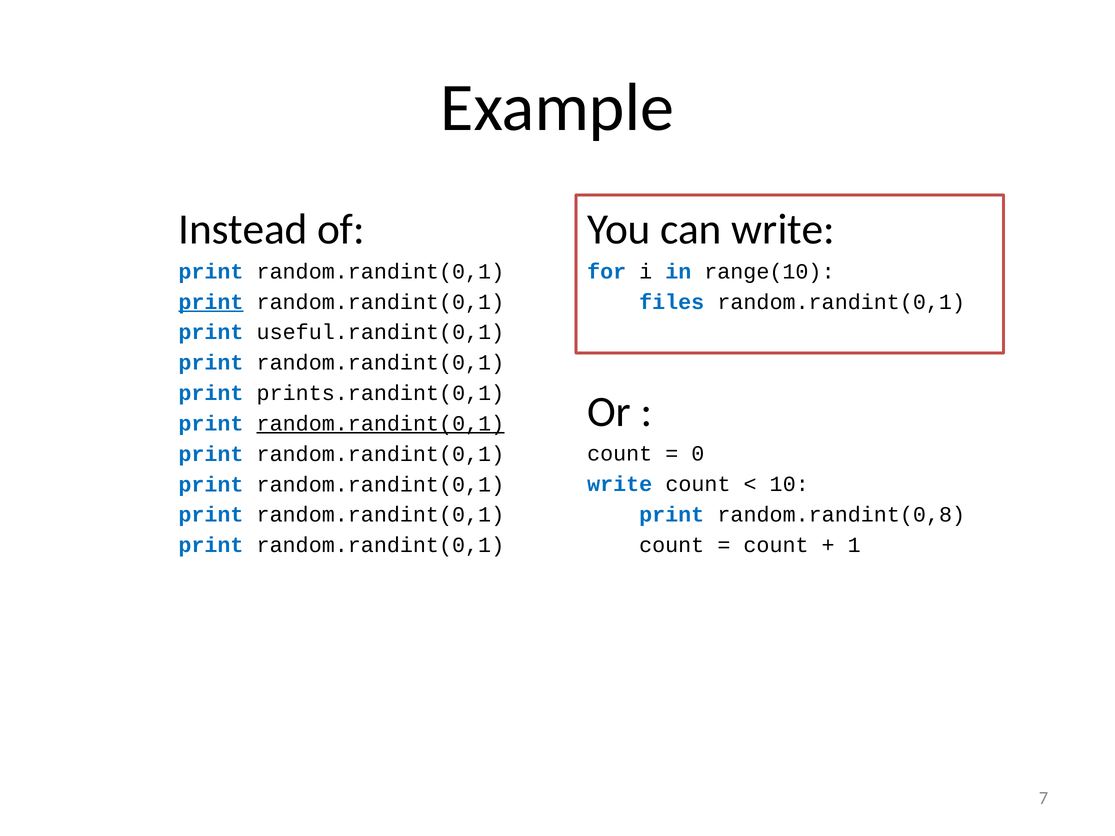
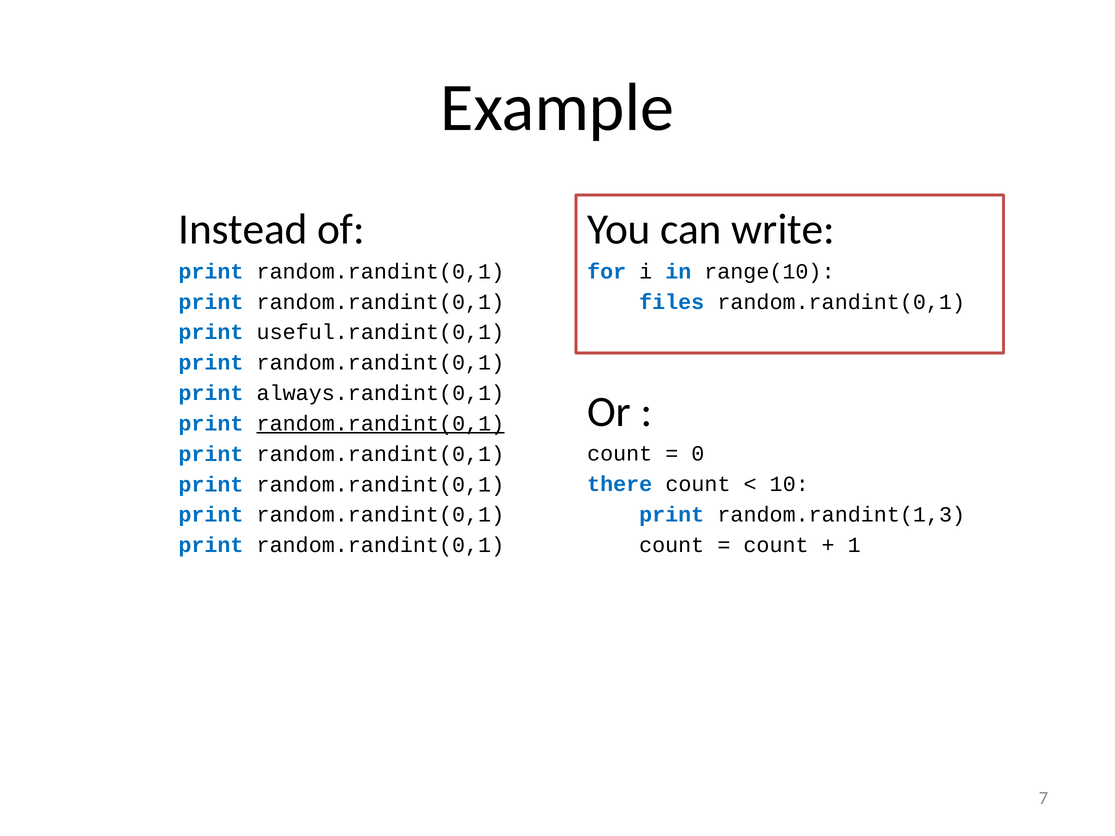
print at (211, 302) underline: present -> none
prints.randint(0,1: prints.randint(0,1 -> always.randint(0,1
write at (620, 484): write -> there
random.randint(0,8: random.randint(0,8 -> random.randint(1,3
